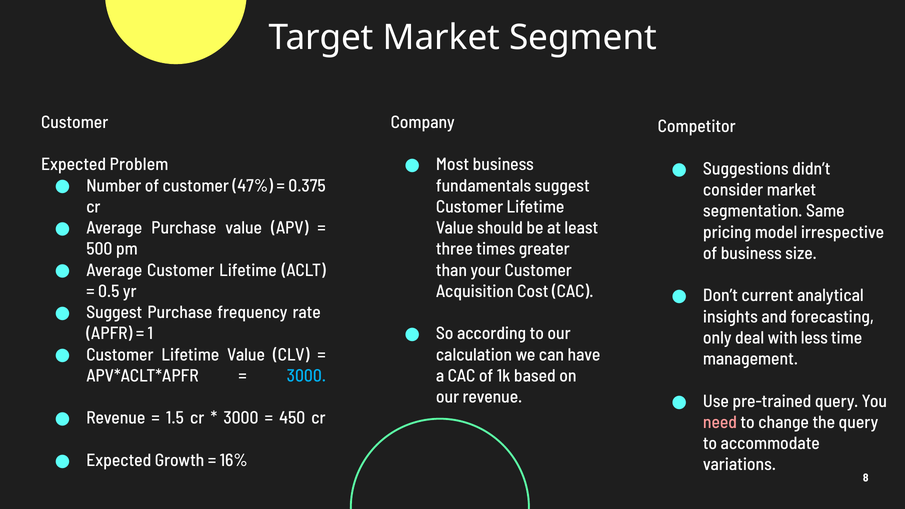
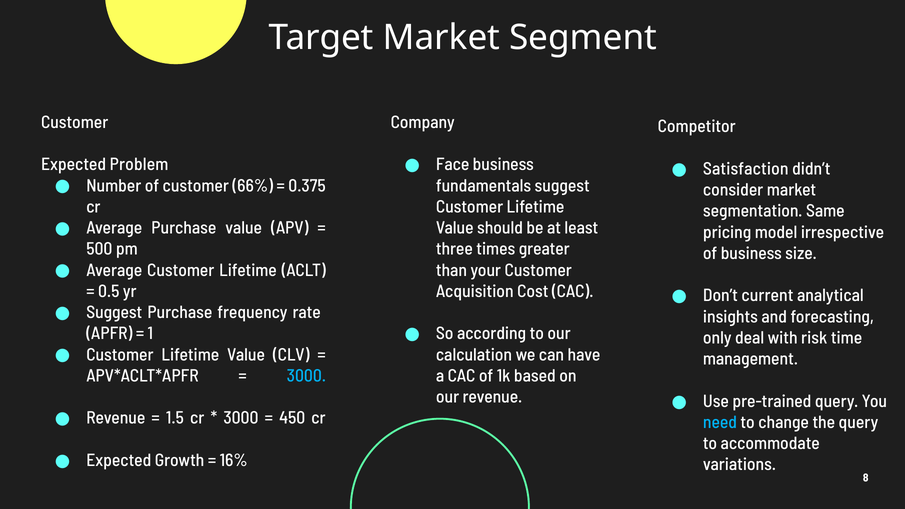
Most: Most -> Face
Suggestions: Suggestions -> Satisfaction
47%: 47% -> 66%
less: less -> risk
need colour: pink -> light blue
